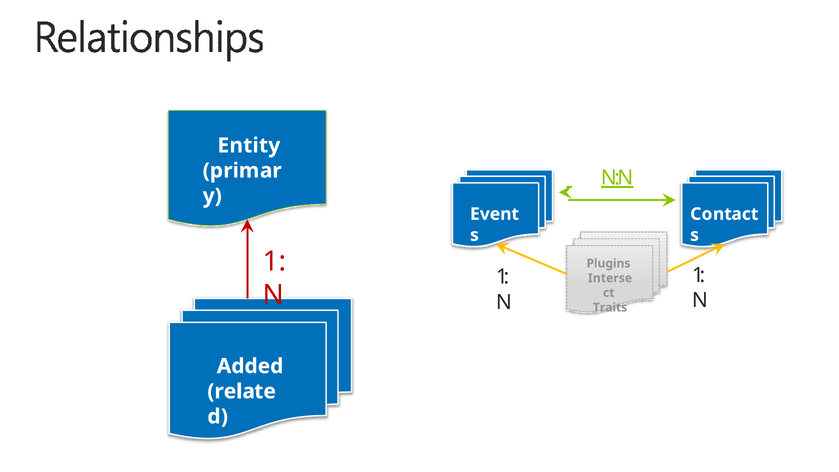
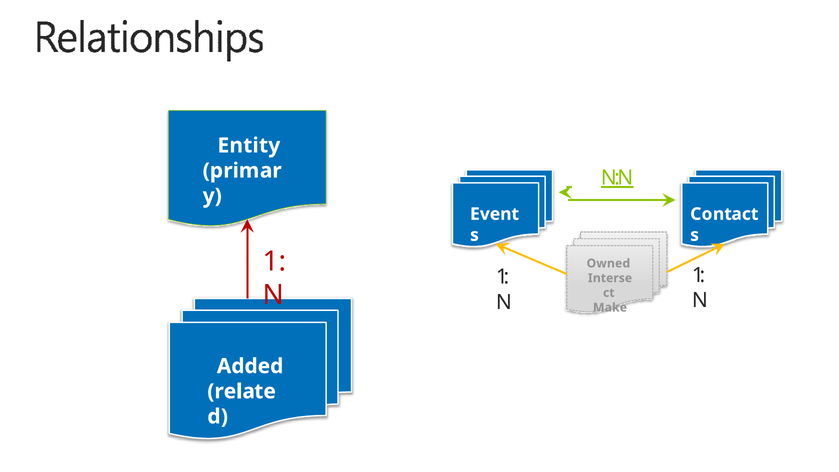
Plugins: Plugins -> Owned
Traits: Traits -> Make
